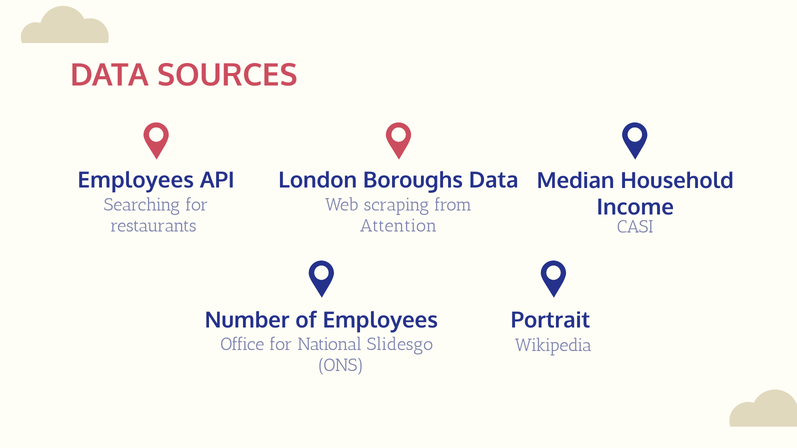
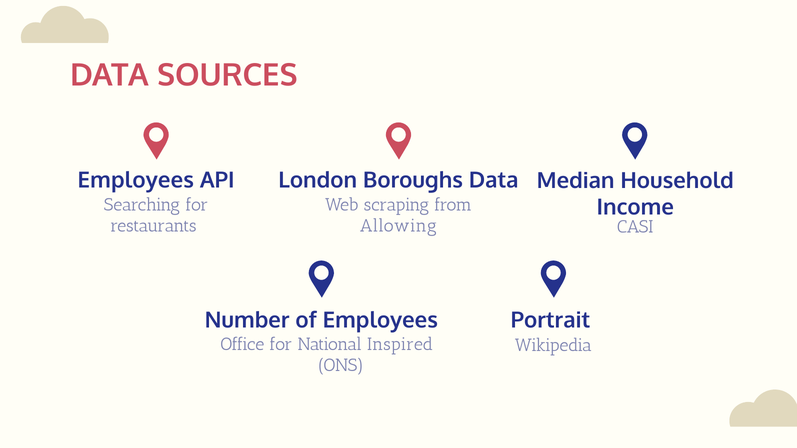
Attention: Attention -> Allowing
Slidesgo: Slidesgo -> Inspired
